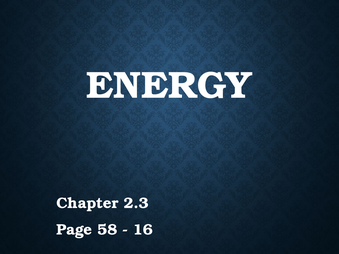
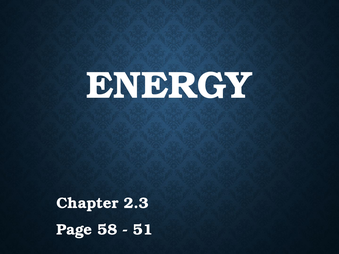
16: 16 -> 51
